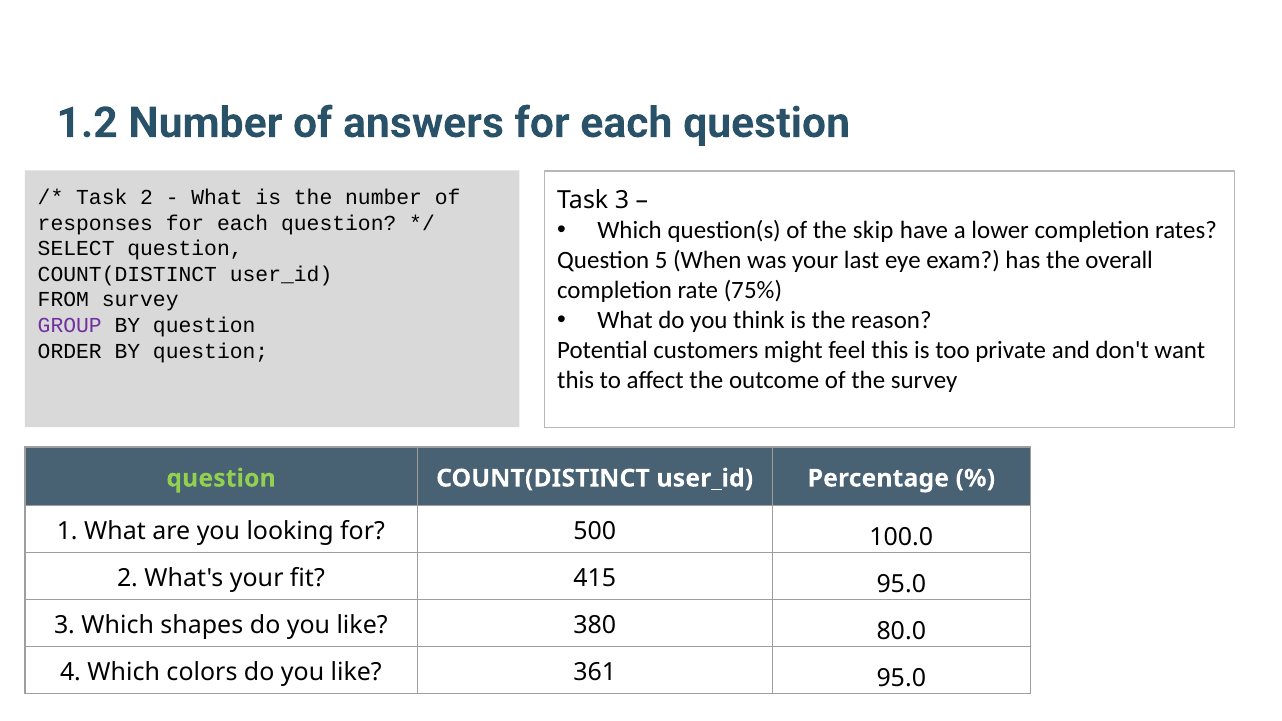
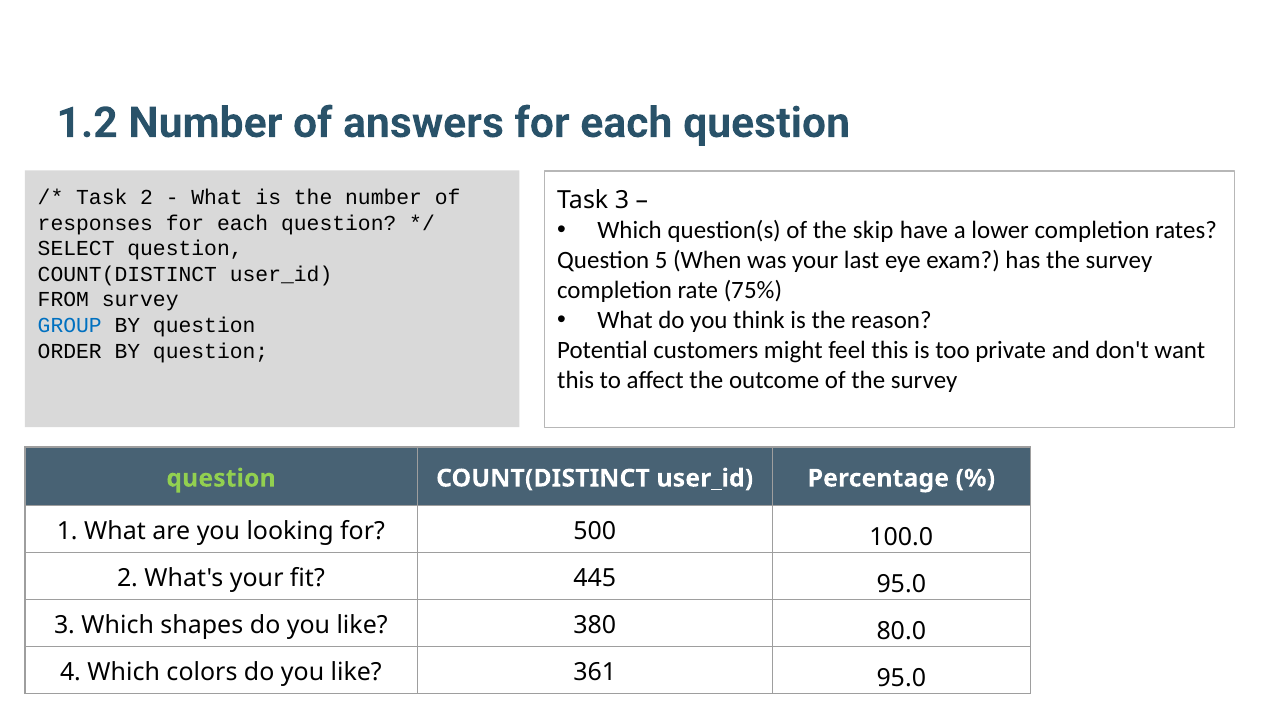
has the overall: overall -> survey
GROUP colour: purple -> blue
415: 415 -> 445
